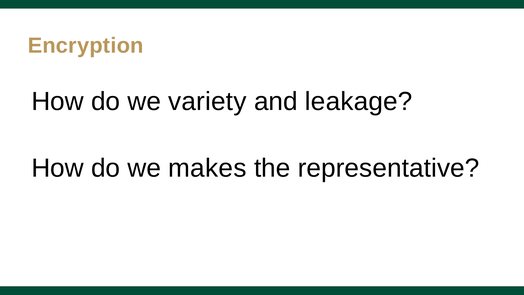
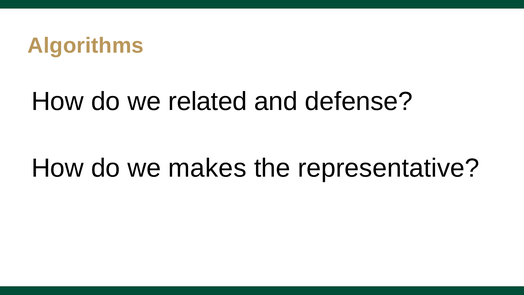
Encryption: Encryption -> Algorithms
variety: variety -> related
leakage: leakage -> defense
